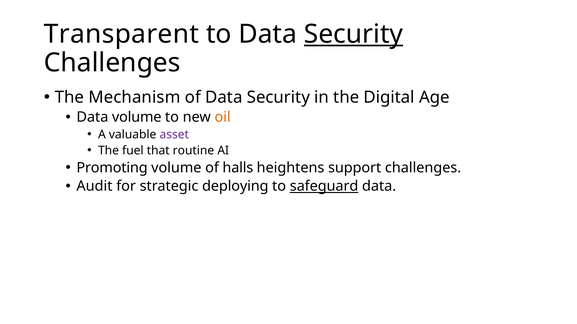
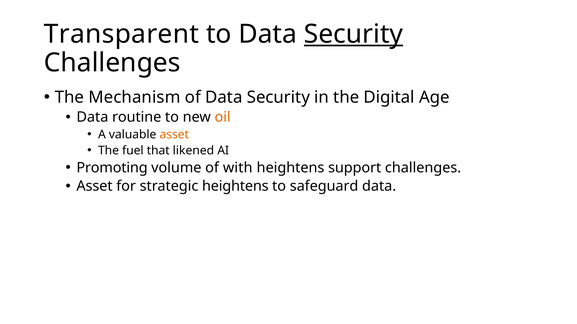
Data volume: volume -> routine
asset at (174, 135) colour: purple -> orange
routine: routine -> likened
halls: halls -> with
Audit at (94, 187): Audit -> Asset
strategic deploying: deploying -> heightens
safeguard underline: present -> none
